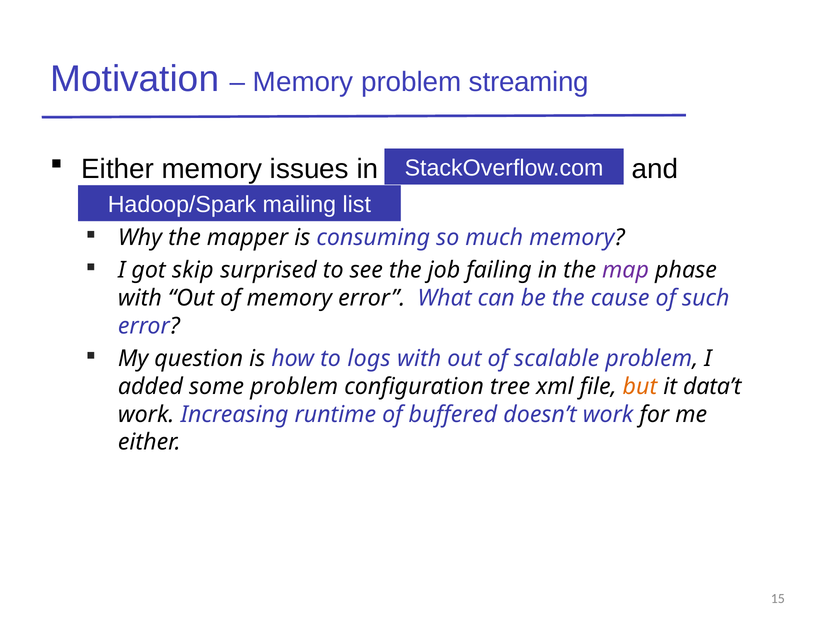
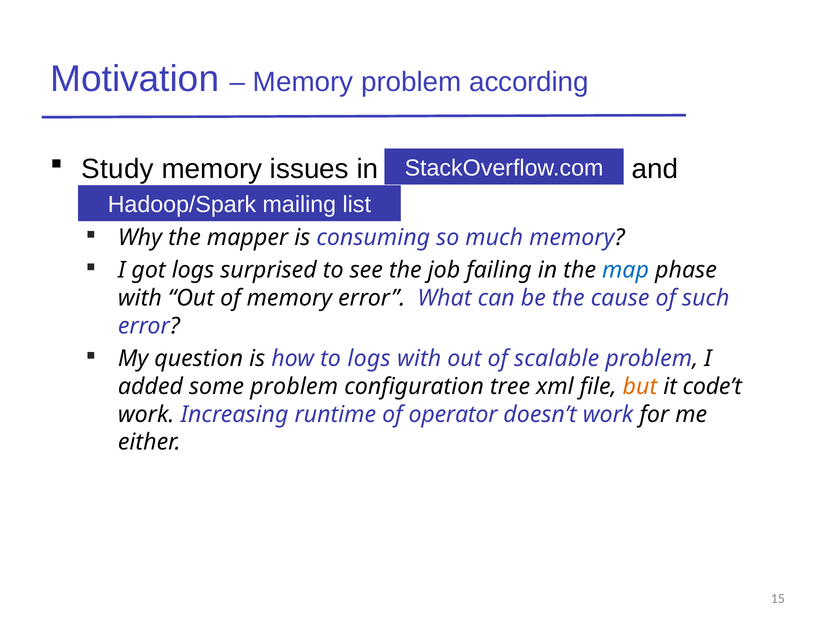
streaming: streaming -> according
Either at (118, 169): Either -> Study
got skip: skip -> logs
map colour: purple -> blue
data’t: data’t -> code’t
buffered: buffered -> operator
